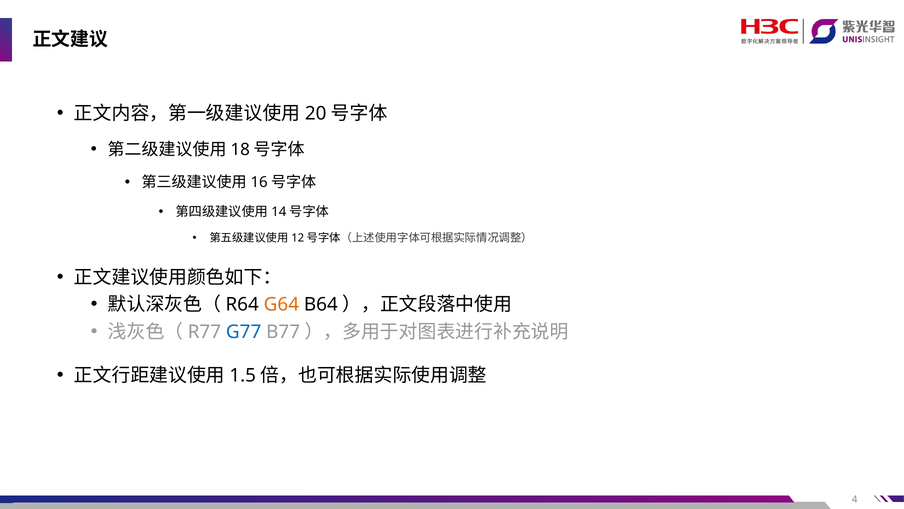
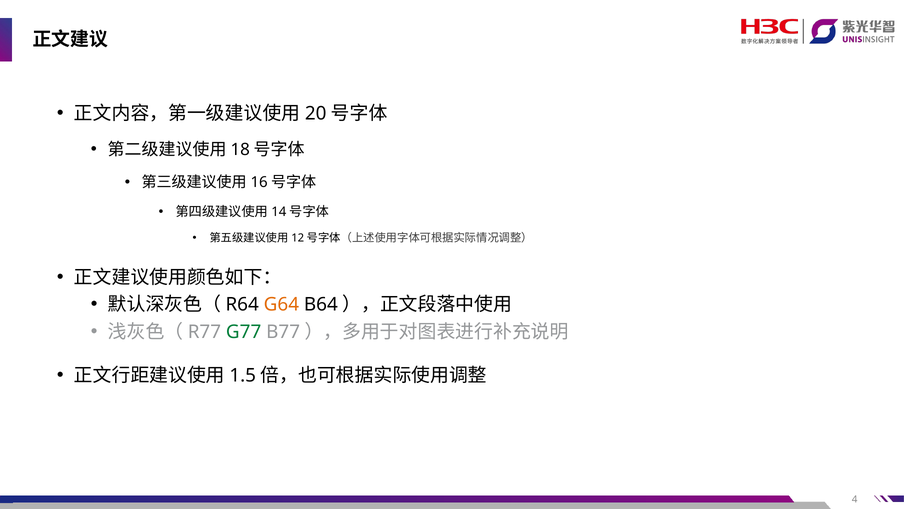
G77 colour: blue -> green
